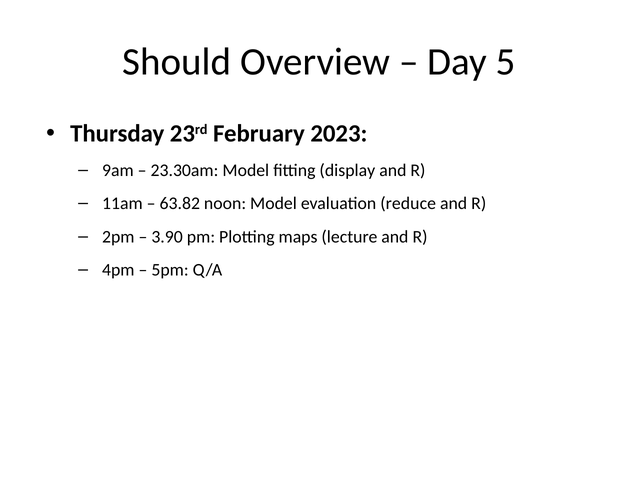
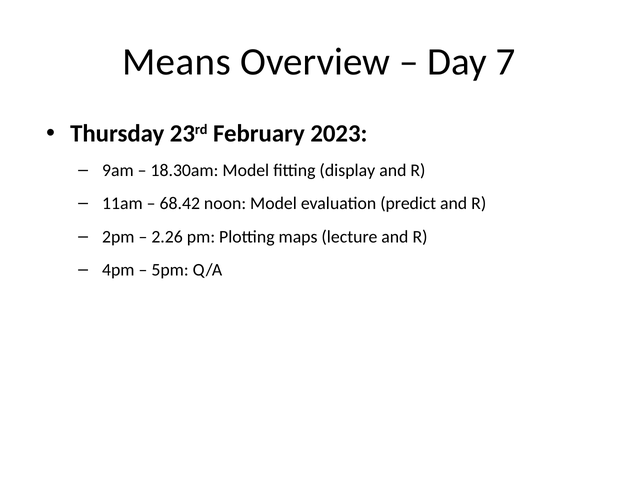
Should: Should -> Means
5: 5 -> 7
23.30am: 23.30am -> 18.30am
63.82: 63.82 -> 68.42
reduce: reduce -> predict
3.90: 3.90 -> 2.26
